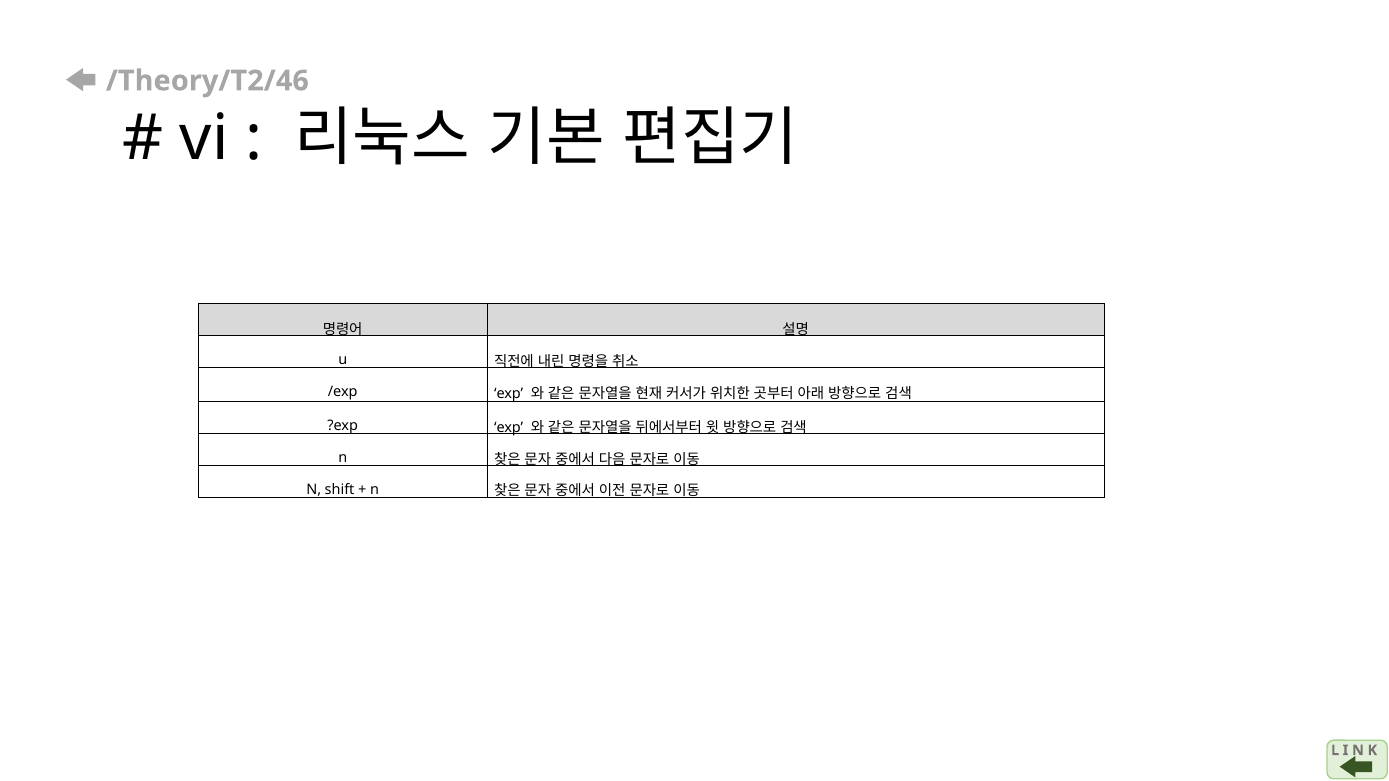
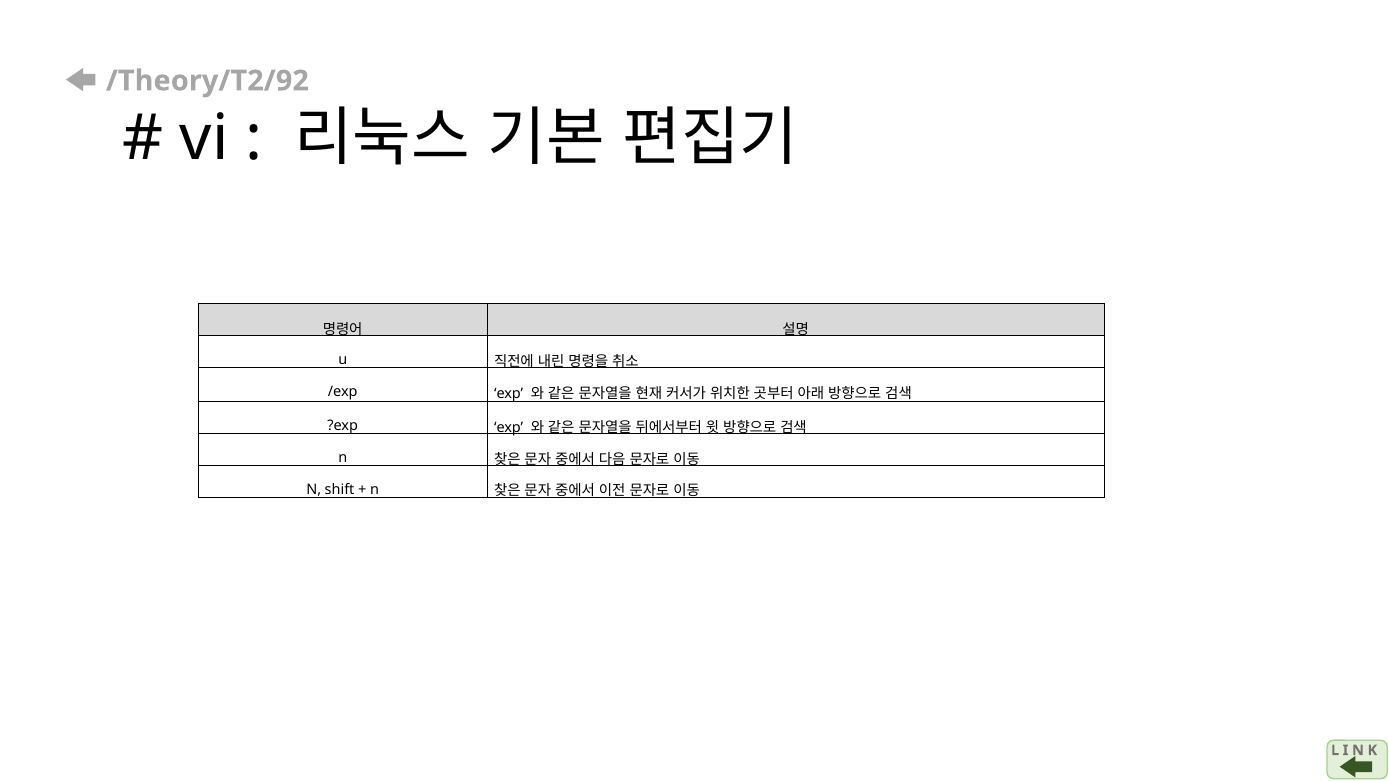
/Theory/T2/46: /Theory/T2/46 -> /Theory/T2/92
